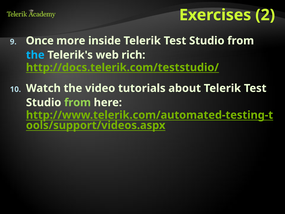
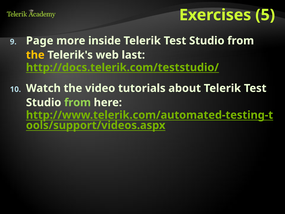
2: 2 -> 5
Once: Once -> Page
the at (35, 55) colour: light blue -> yellow
rich: rich -> last
